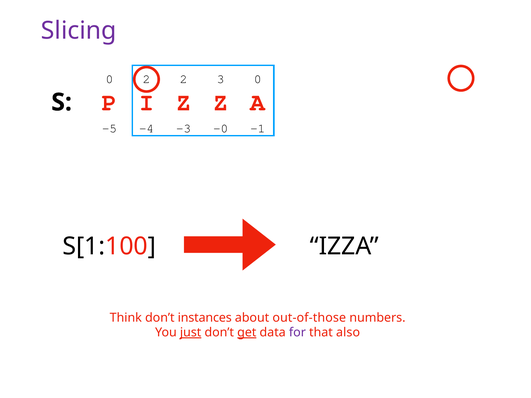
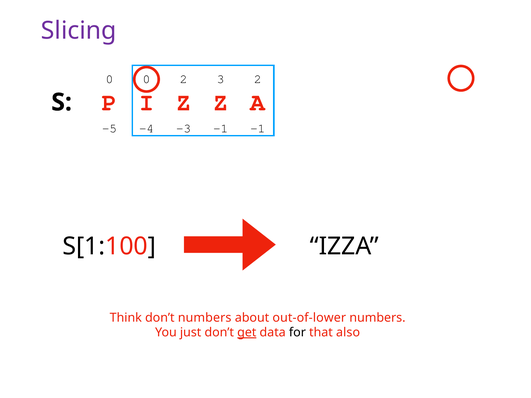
0 2: 2 -> 0
3 0: 0 -> 2
-3 -0: -0 -> -1
don’t instances: instances -> numbers
out-of-those: out-of-those -> out-of-lower
just underline: present -> none
for colour: purple -> black
